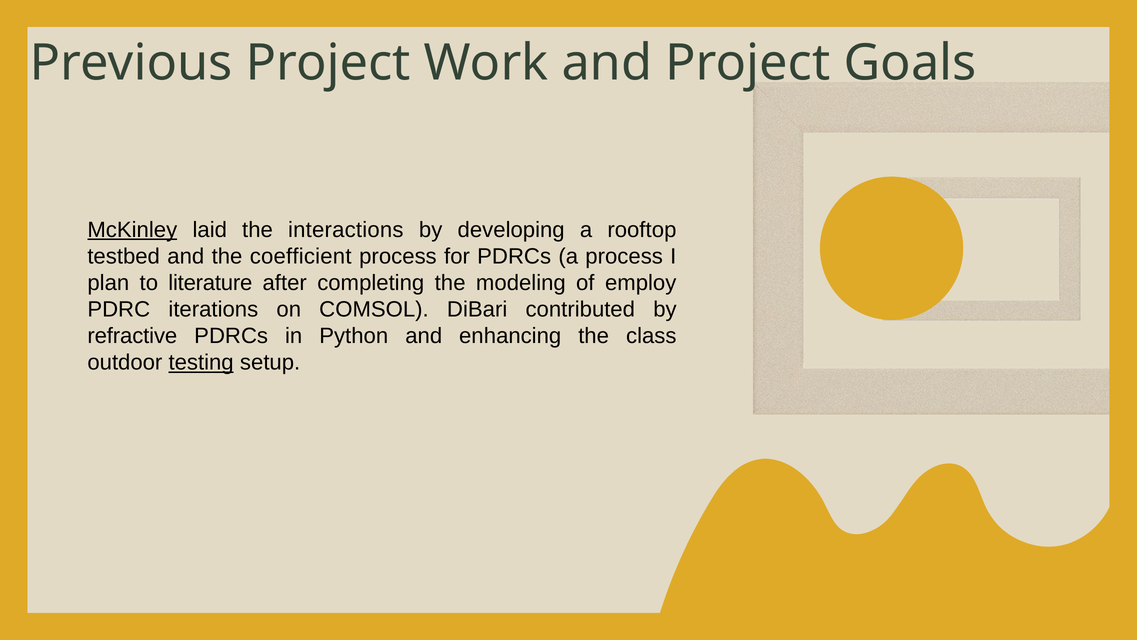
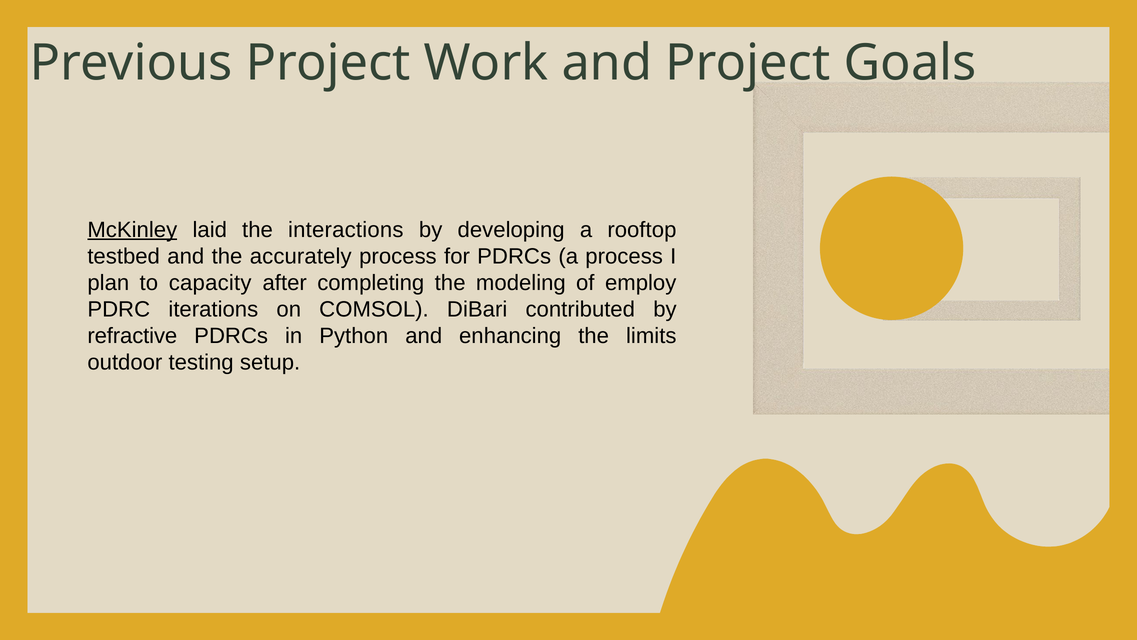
coefficient: coefficient -> accurately
literature: literature -> capacity
class: class -> limits
testing underline: present -> none
